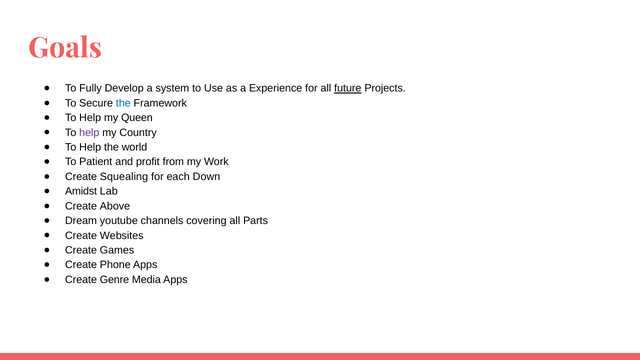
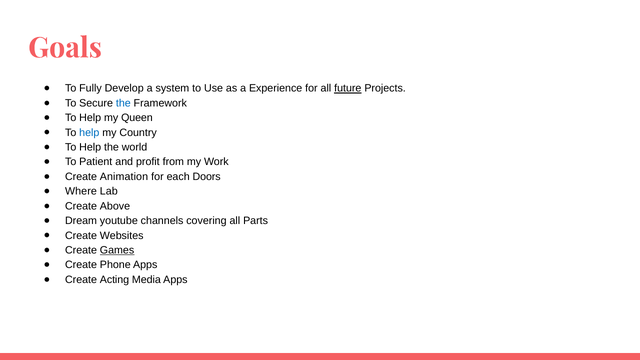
help at (89, 133) colour: purple -> blue
Squealing: Squealing -> Animation
Down: Down -> Doors
Amidst: Amidst -> Where
Games underline: none -> present
Genre: Genre -> Acting
